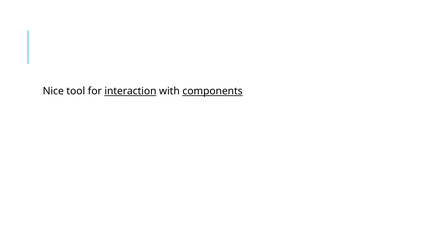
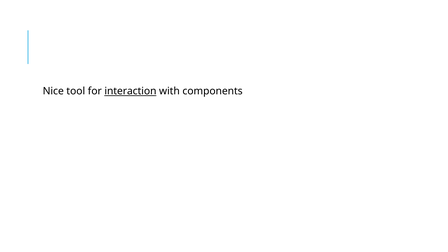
components underline: present -> none
